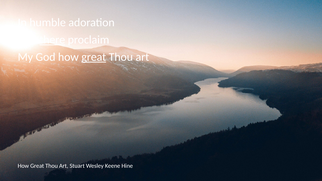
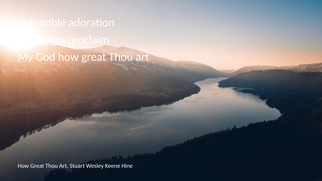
great at (94, 57) underline: present -> none
